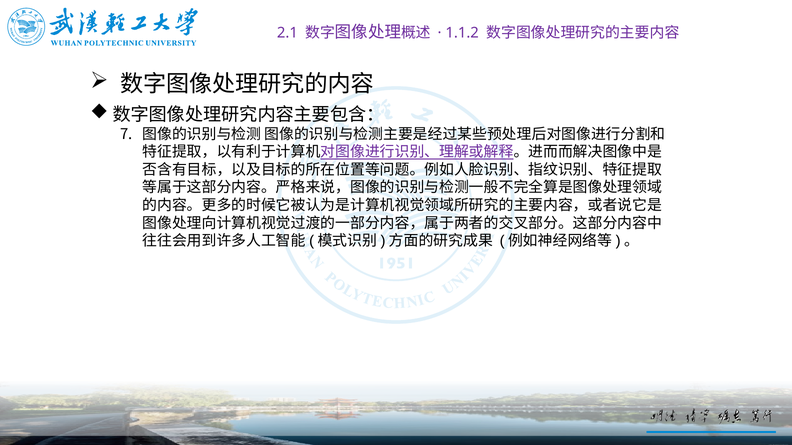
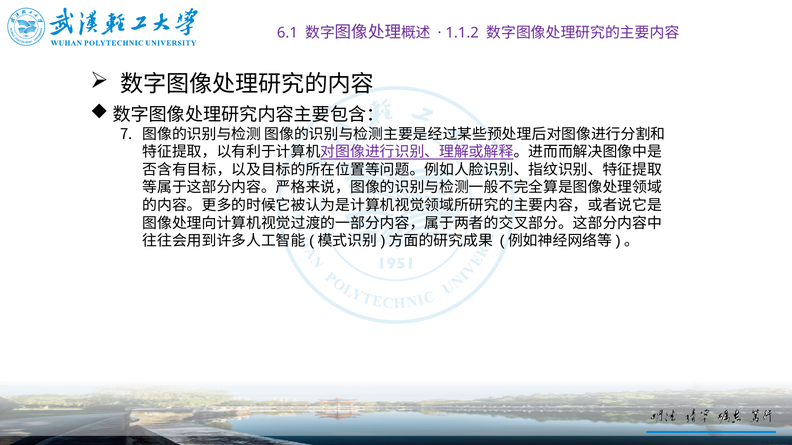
2.1: 2.1 -> 6.1
